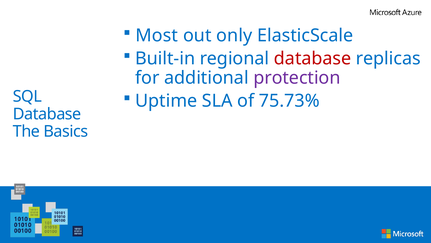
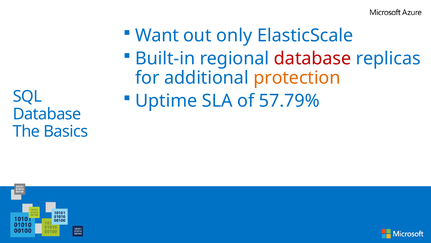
Most: Most -> Want
protection colour: purple -> orange
75.73%: 75.73% -> 57.79%
